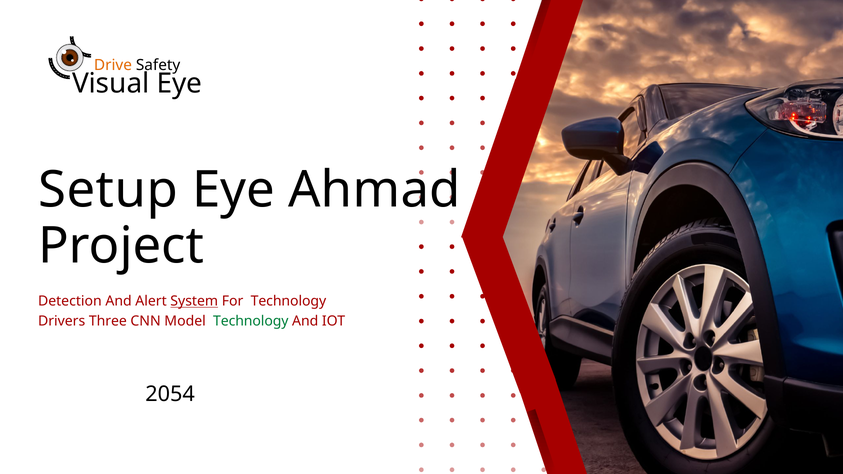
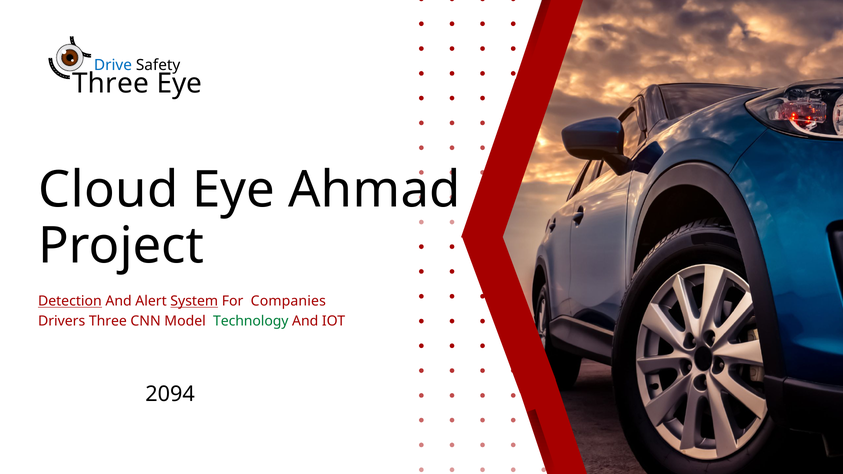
Drive colour: orange -> blue
Visual at (111, 84): Visual -> Three
Setup: Setup -> Cloud
Detection underline: none -> present
For Technology: Technology -> Companies
2054: 2054 -> 2094
